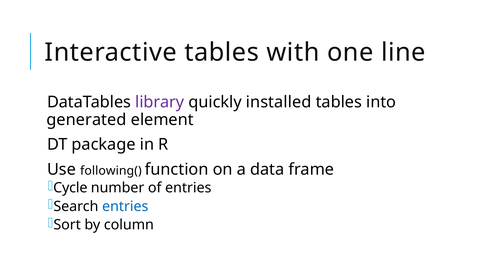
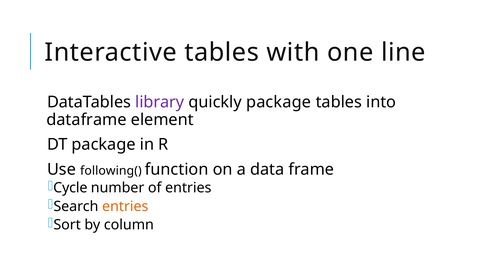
quickly installed: installed -> package
generated: generated -> dataframe
entries at (125, 206) colour: blue -> orange
